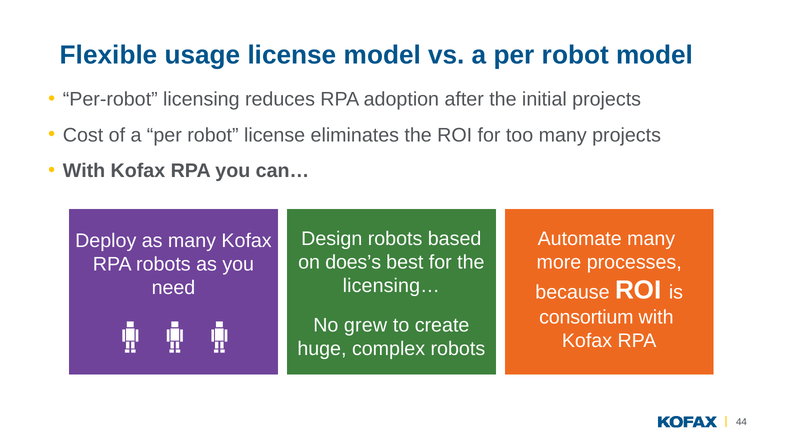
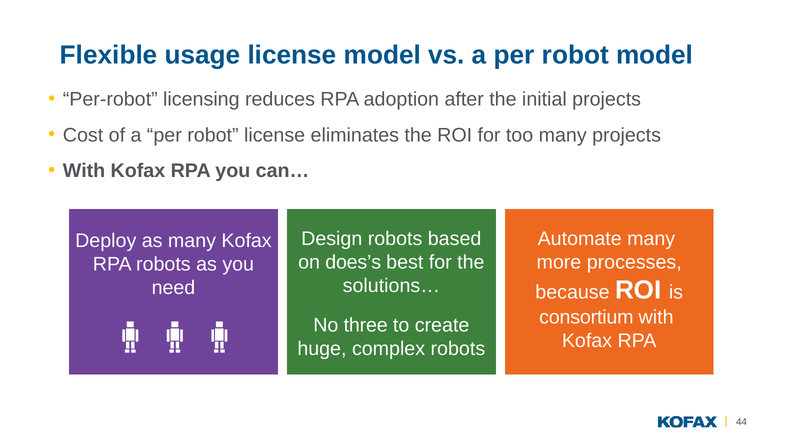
licensing…: licensing… -> solutions…
grew: grew -> three
